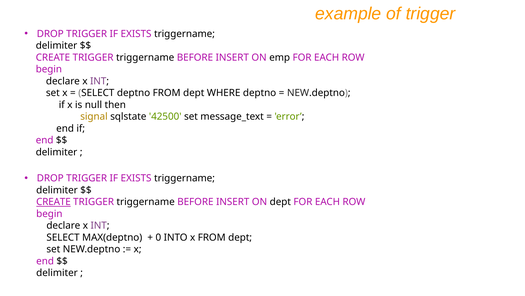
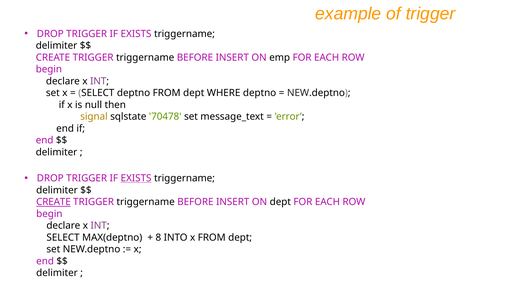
42500: 42500 -> 70478
EXISTS at (136, 178) underline: none -> present
0: 0 -> 8
